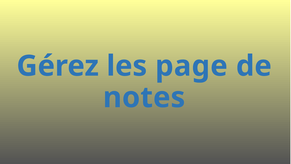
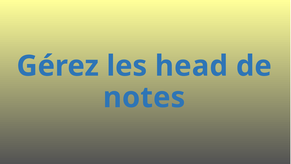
page: page -> head
